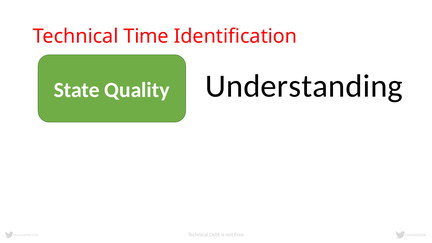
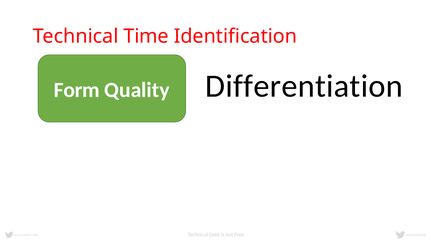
State: State -> Form
Understanding: Understanding -> Differentiation
